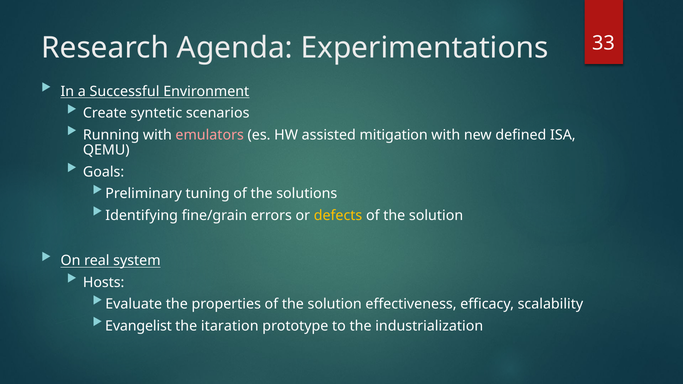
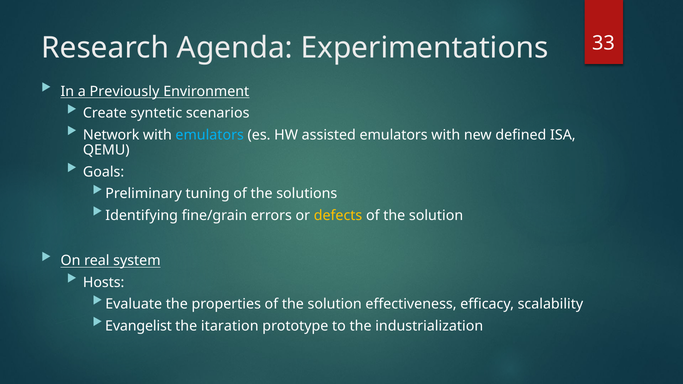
Successful: Successful -> Previously
Running: Running -> Network
emulators at (210, 135) colour: pink -> light blue
assisted mitigation: mitigation -> emulators
